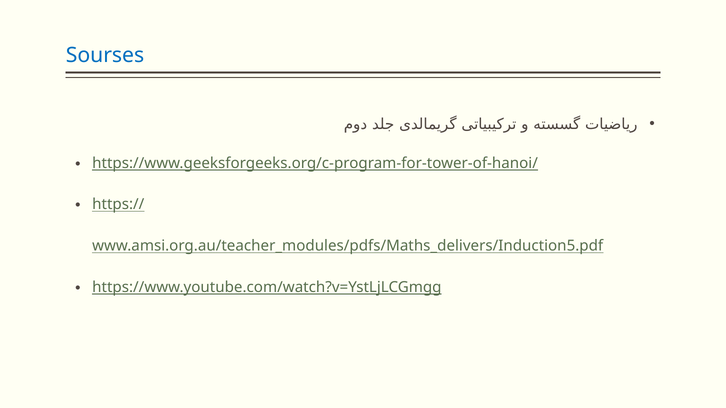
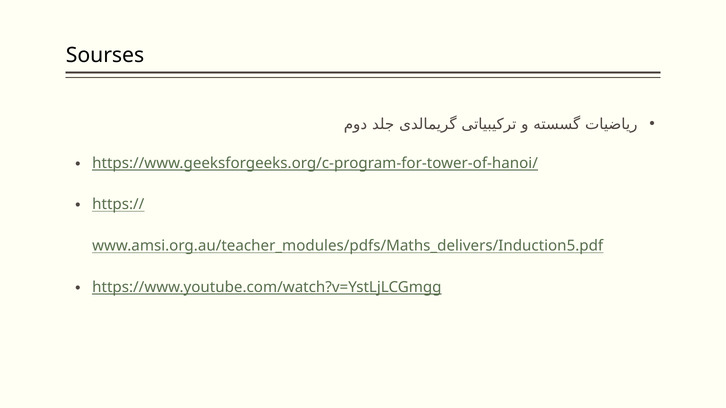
Sourses colour: blue -> black
